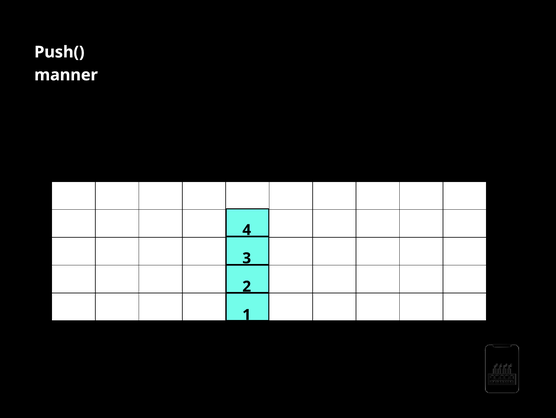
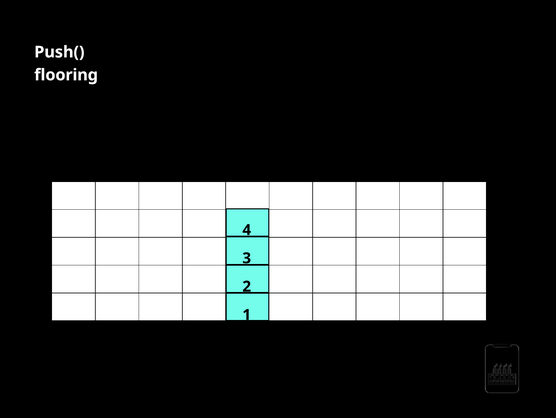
manner: manner -> ﬂooring
